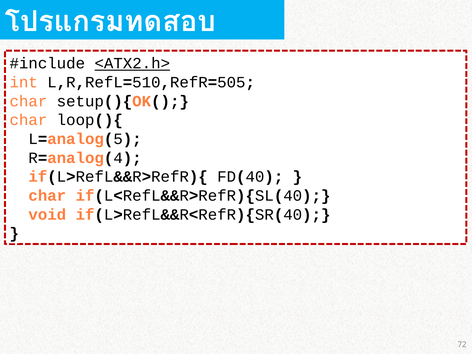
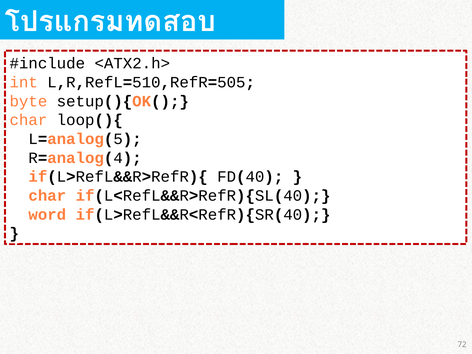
<ATX2.h> underline: present -> none
char at (28, 101): char -> byte
void: void -> word
